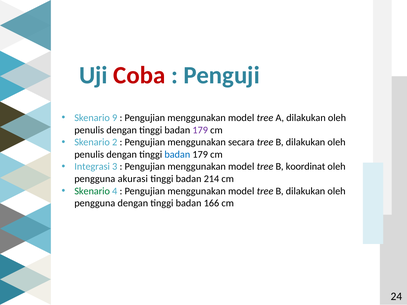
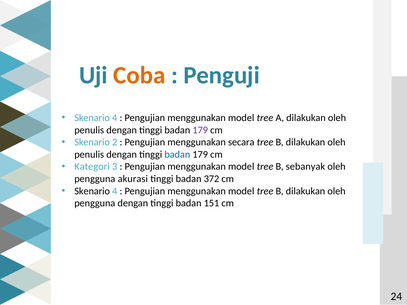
Coba colour: red -> orange
9 at (115, 118): 9 -> 4
Integrasi: Integrasi -> Kategori
koordinat: koordinat -> sebanyak
214: 214 -> 372
Skenario at (92, 191) colour: green -> black
166: 166 -> 151
